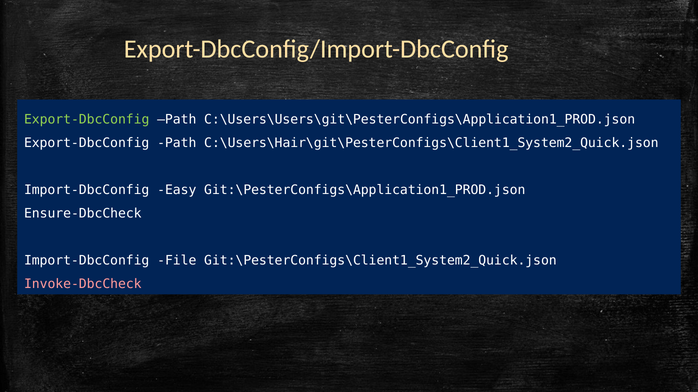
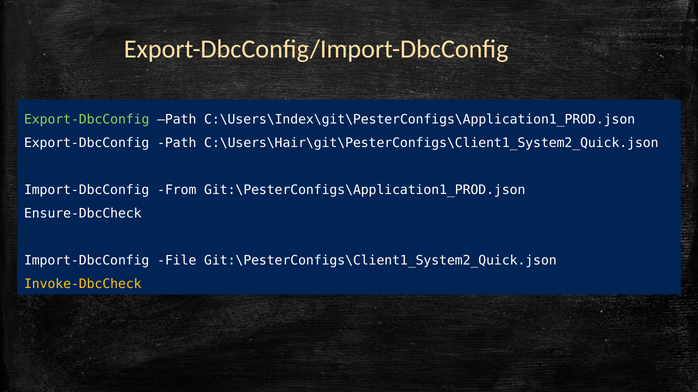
C:\Users\Users\git\PesterConfigs\Application1_PROD.json: C:\Users\Users\git\PesterConfigs\Application1_PROD.json -> C:\Users\Index\git\PesterConfigs\Application1_PROD.json
Easy: Easy -> From
Invoke-DbcCheck colour: pink -> yellow
